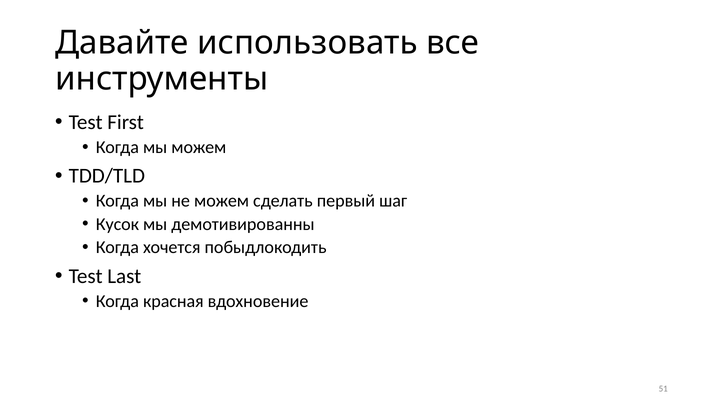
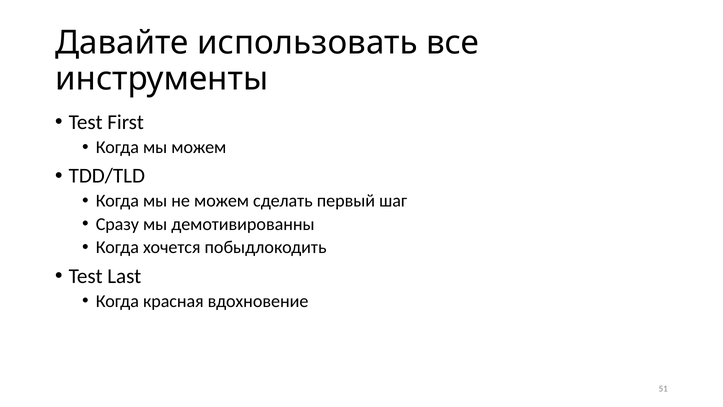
Кусок: Кусок -> Сразу
